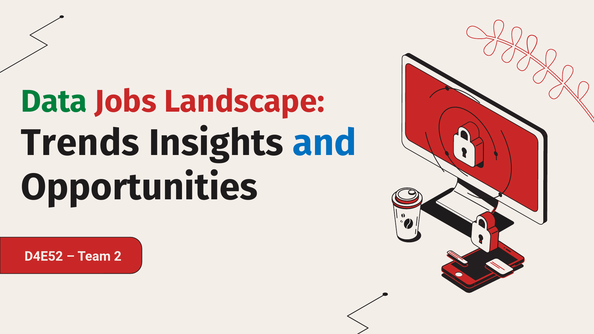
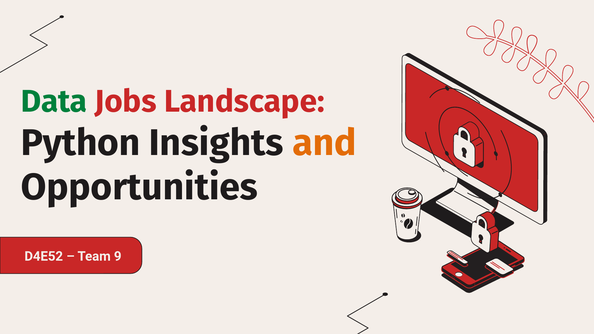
Trends: Trends -> Python
and colour: blue -> orange
2: 2 -> 9
